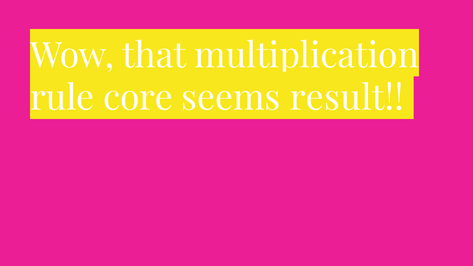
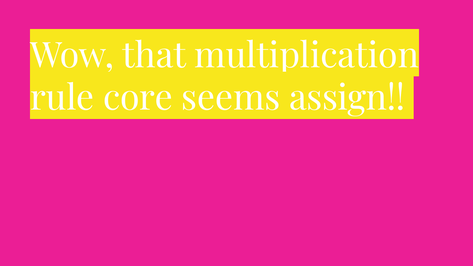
result: result -> assign
